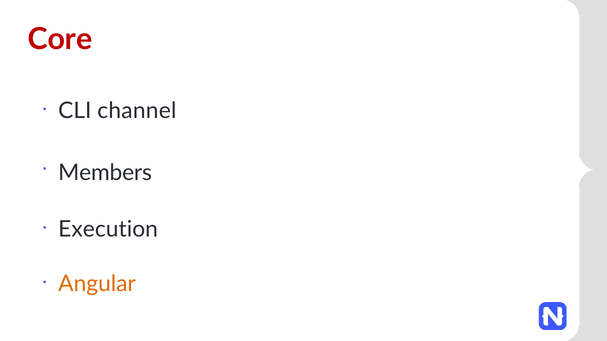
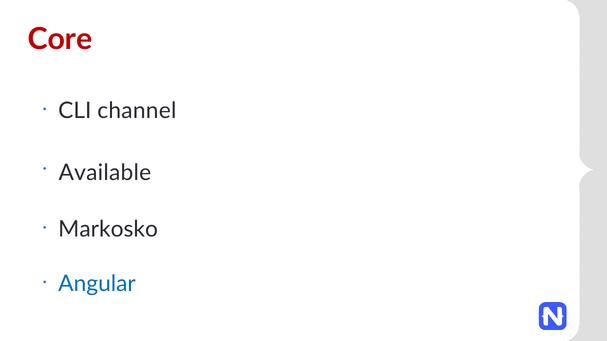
Members: Members -> Available
Execution: Execution -> Markosko
Angular colour: orange -> blue
